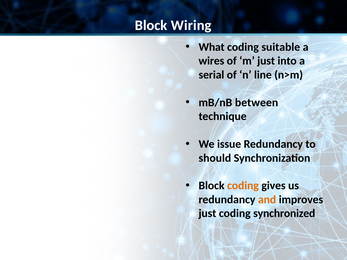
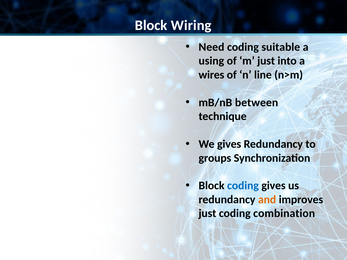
What: What -> Need
wires: wires -> using
serial: serial -> wires
We issue: issue -> gives
should: should -> groups
coding at (243, 186) colour: orange -> blue
synchronized: synchronized -> combination
